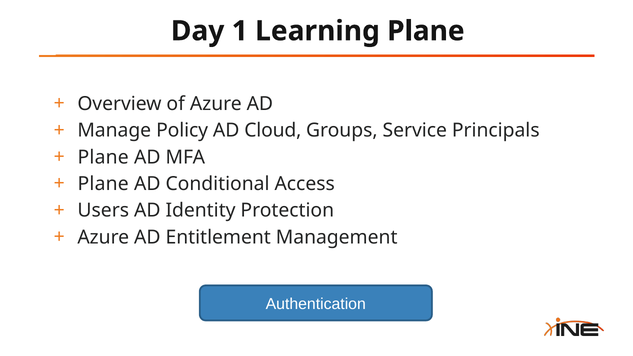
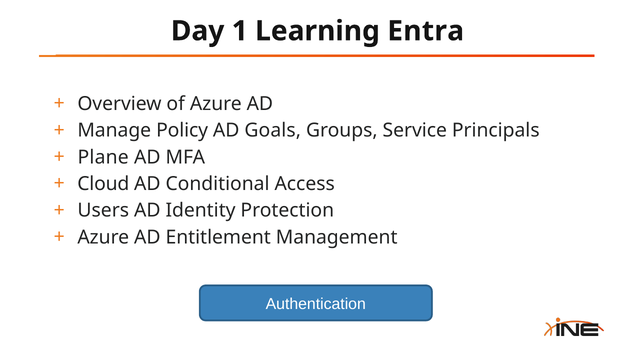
Learning Plane: Plane -> Entra
Cloud: Cloud -> Goals
Plane at (103, 184): Plane -> Cloud
